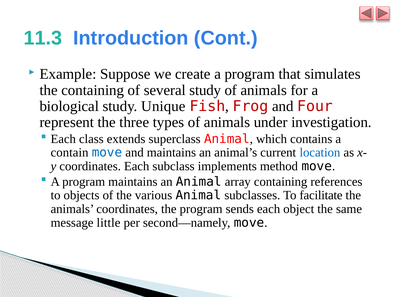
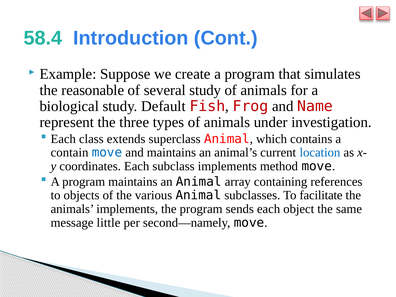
11.3: 11.3 -> 58.4
the containing: containing -> reasonable
Unique: Unique -> Default
Four: Four -> Name
animals coordinates: coordinates -> implements
